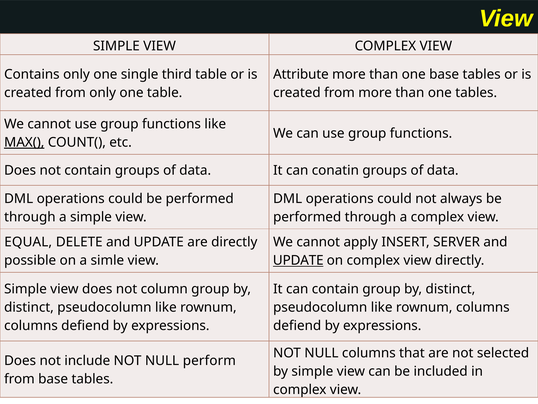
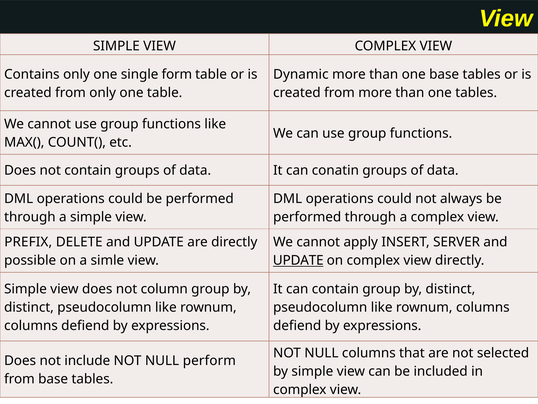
third: third -> form
Attribute: Attribute -> Dynamic
MAX( underline: present -> none
EQUAL: EQUAL -> PREFIX
